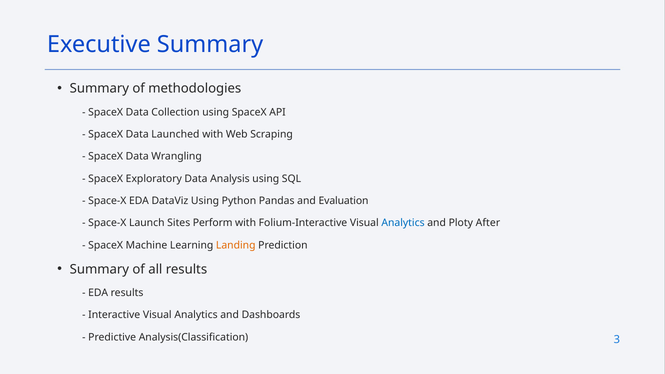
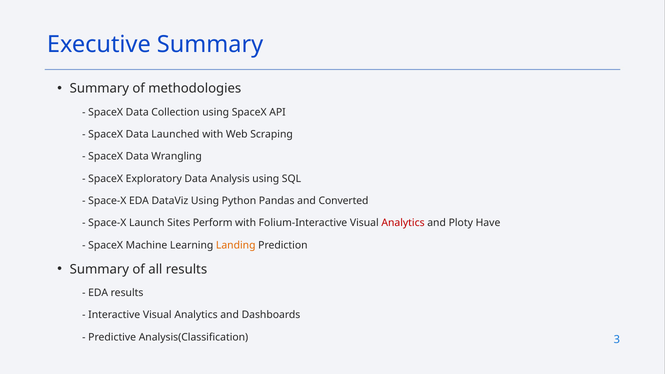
Evaluation: Evaluation -> Converted
Analytics at (403, 223) colour: blue -> red
After: After -> Have
